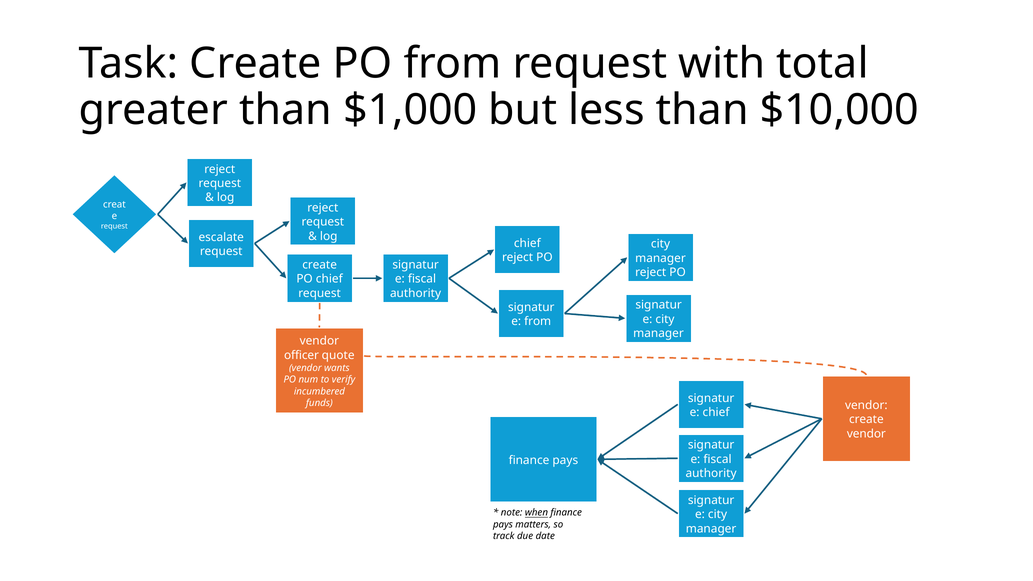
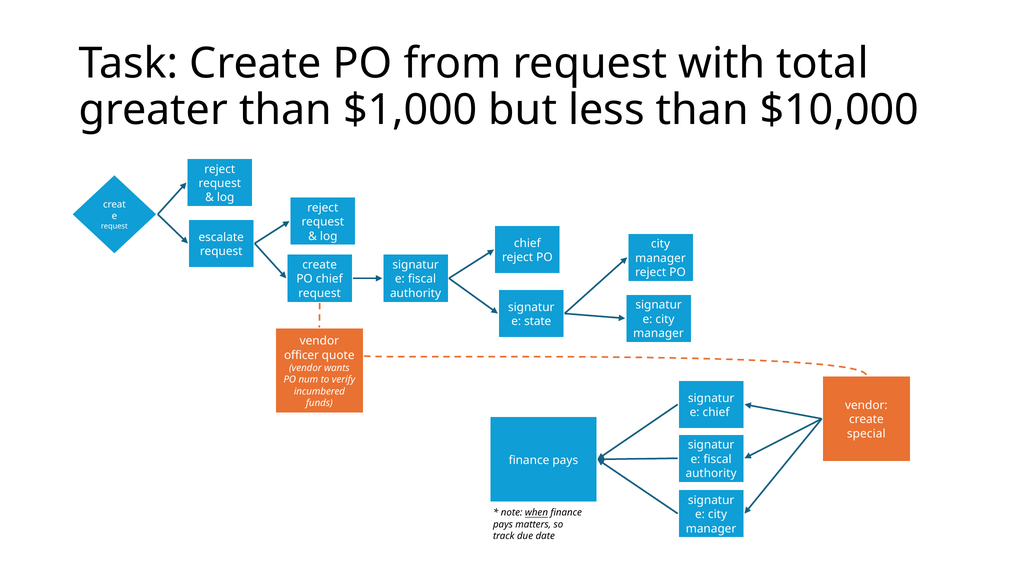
from at (538, 321): from -> state
vendor at (866, 434): vendor -> special
